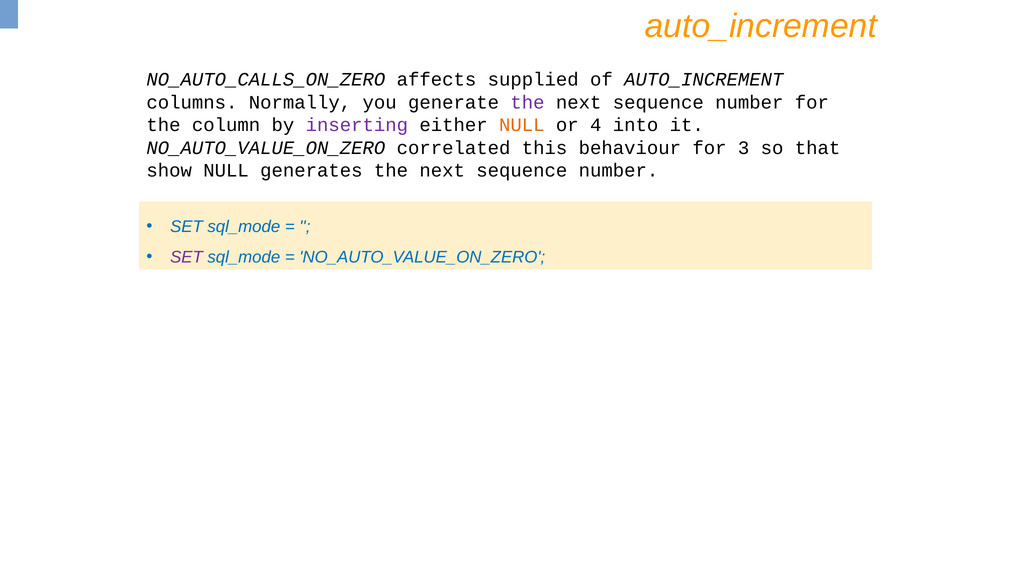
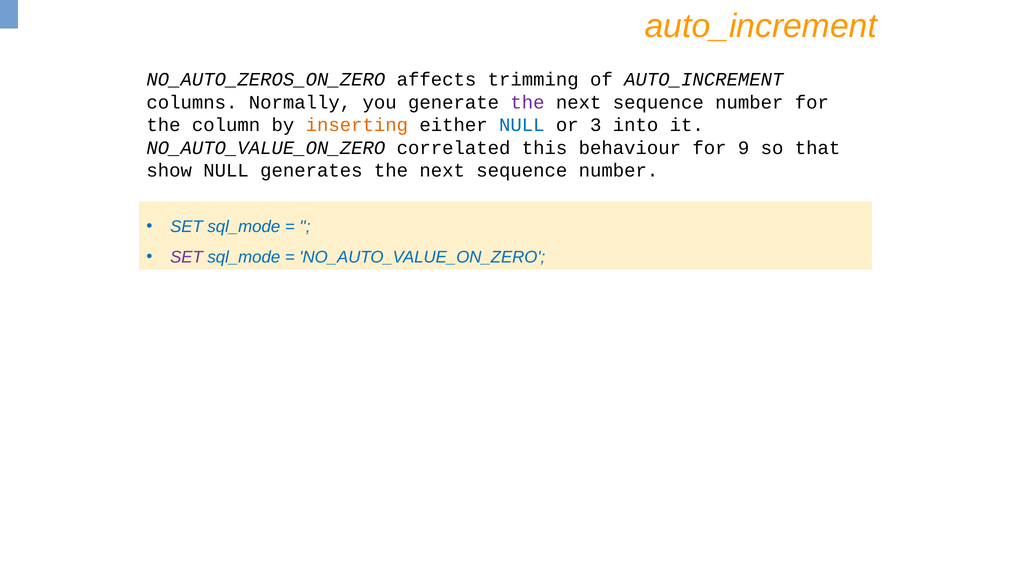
NO_AUTO_CALLS_ON_ZERO: NO_AUTO_CALLS_ON_ZERO -> NO_AUTO_ZEROS_ON_ZERO
supplied: supplied -> trimming
inserting colour: purple -> orange
NULL at (522, 125) colour: orange -> blue
4: 4 -> 3
3: 3 -> 9
